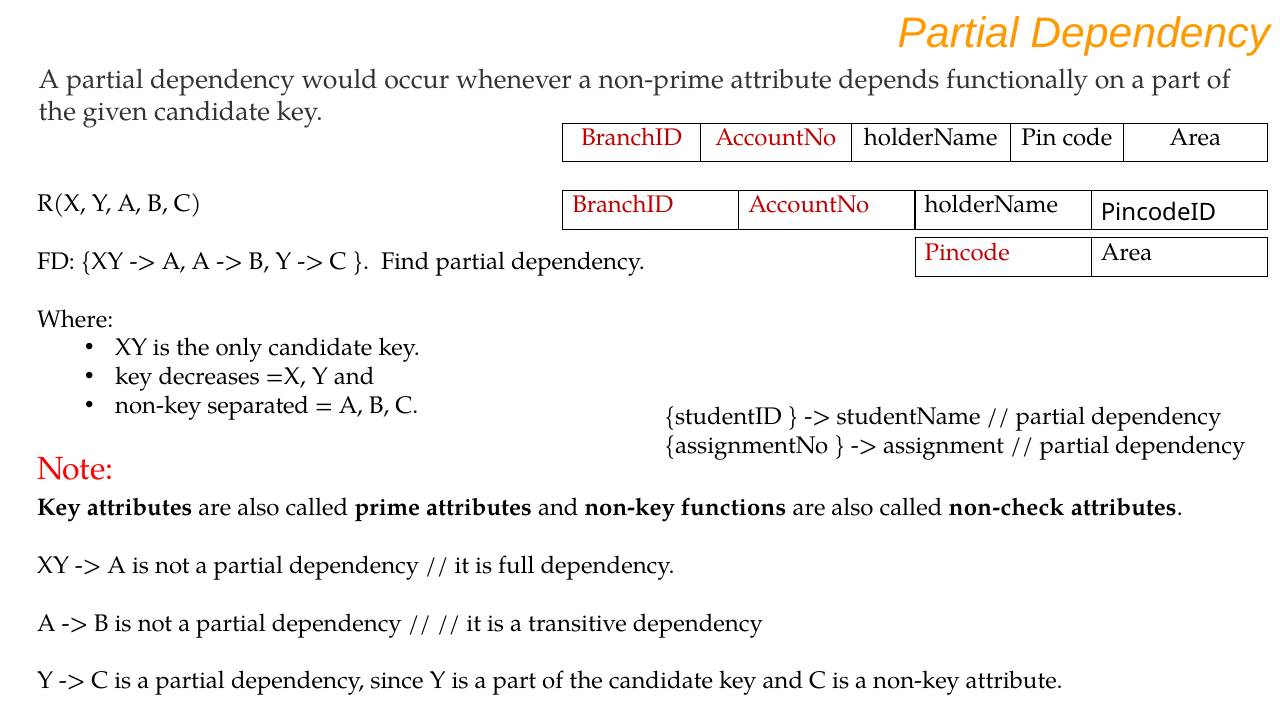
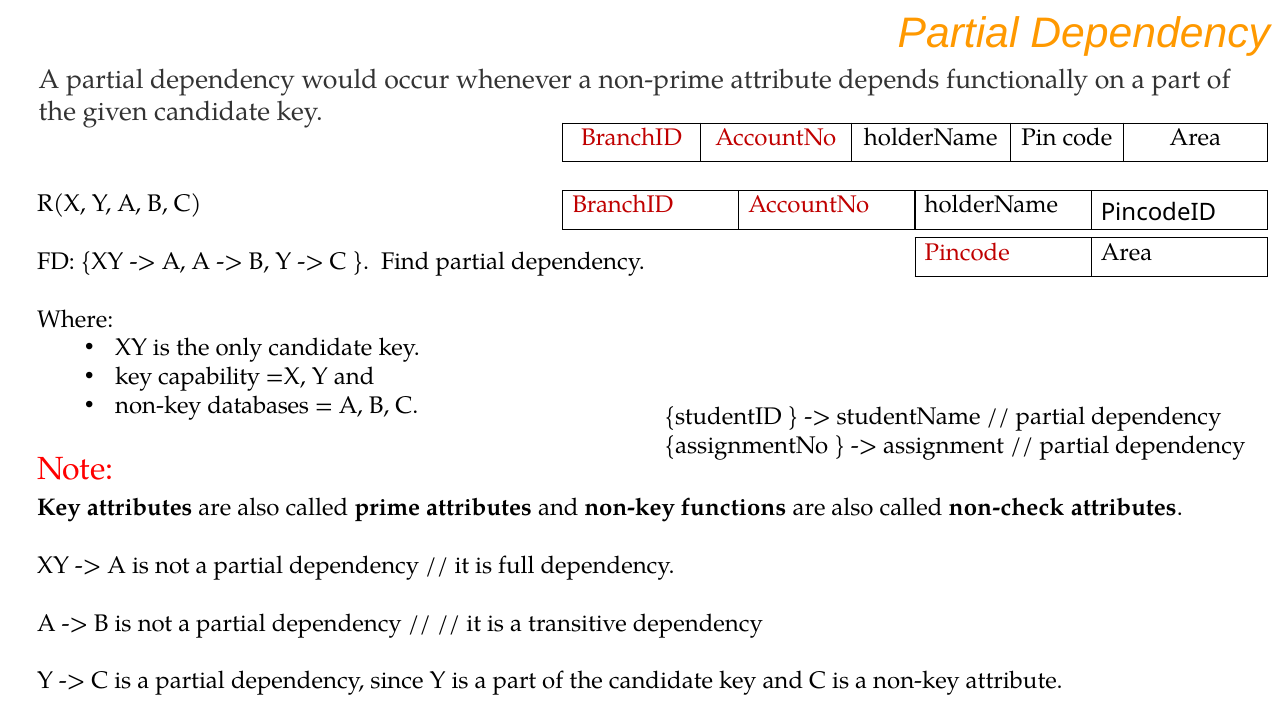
decreases: decreases -> capability
separated: separated -> databases
